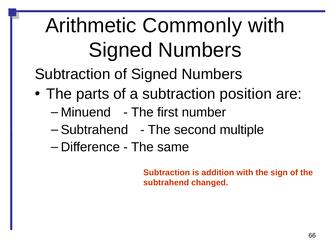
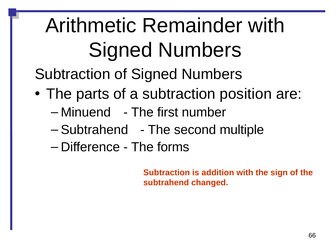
Commonly: Commonly -> Remainder
same: same -> forms
